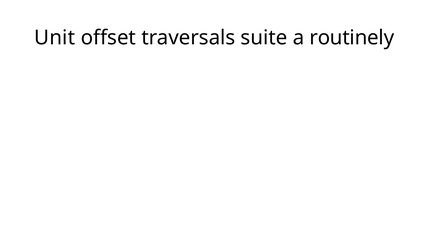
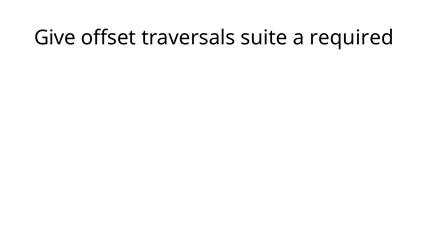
Unit: Unit -> Give
routinely: routinely -> required
